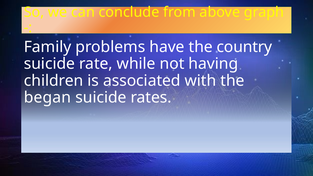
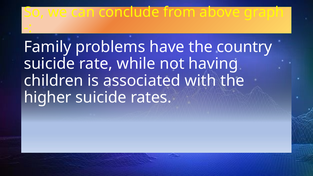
began: began -> higher
